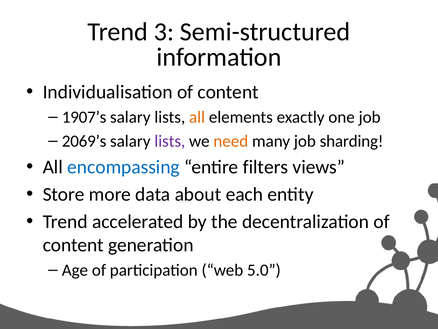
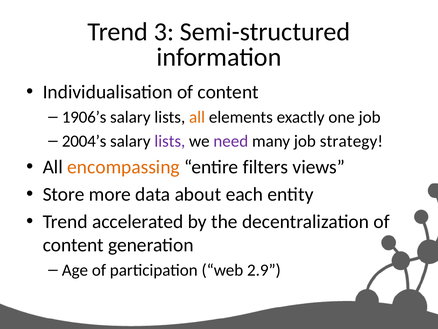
1907’s: 1907’s -> 1906’s
2069’s: 2069’s -> 2004’s
need colour: orange -> purple
sharding: sharding -> strategy
encompassing colour: blue -> orange
5.0: 5.0 -> 2.9
